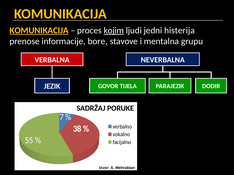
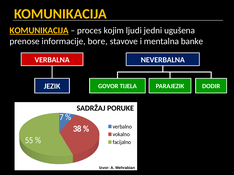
kojim underline: present -> none
histerija: histerija -> ugušena
grupu: grupu -> banke
